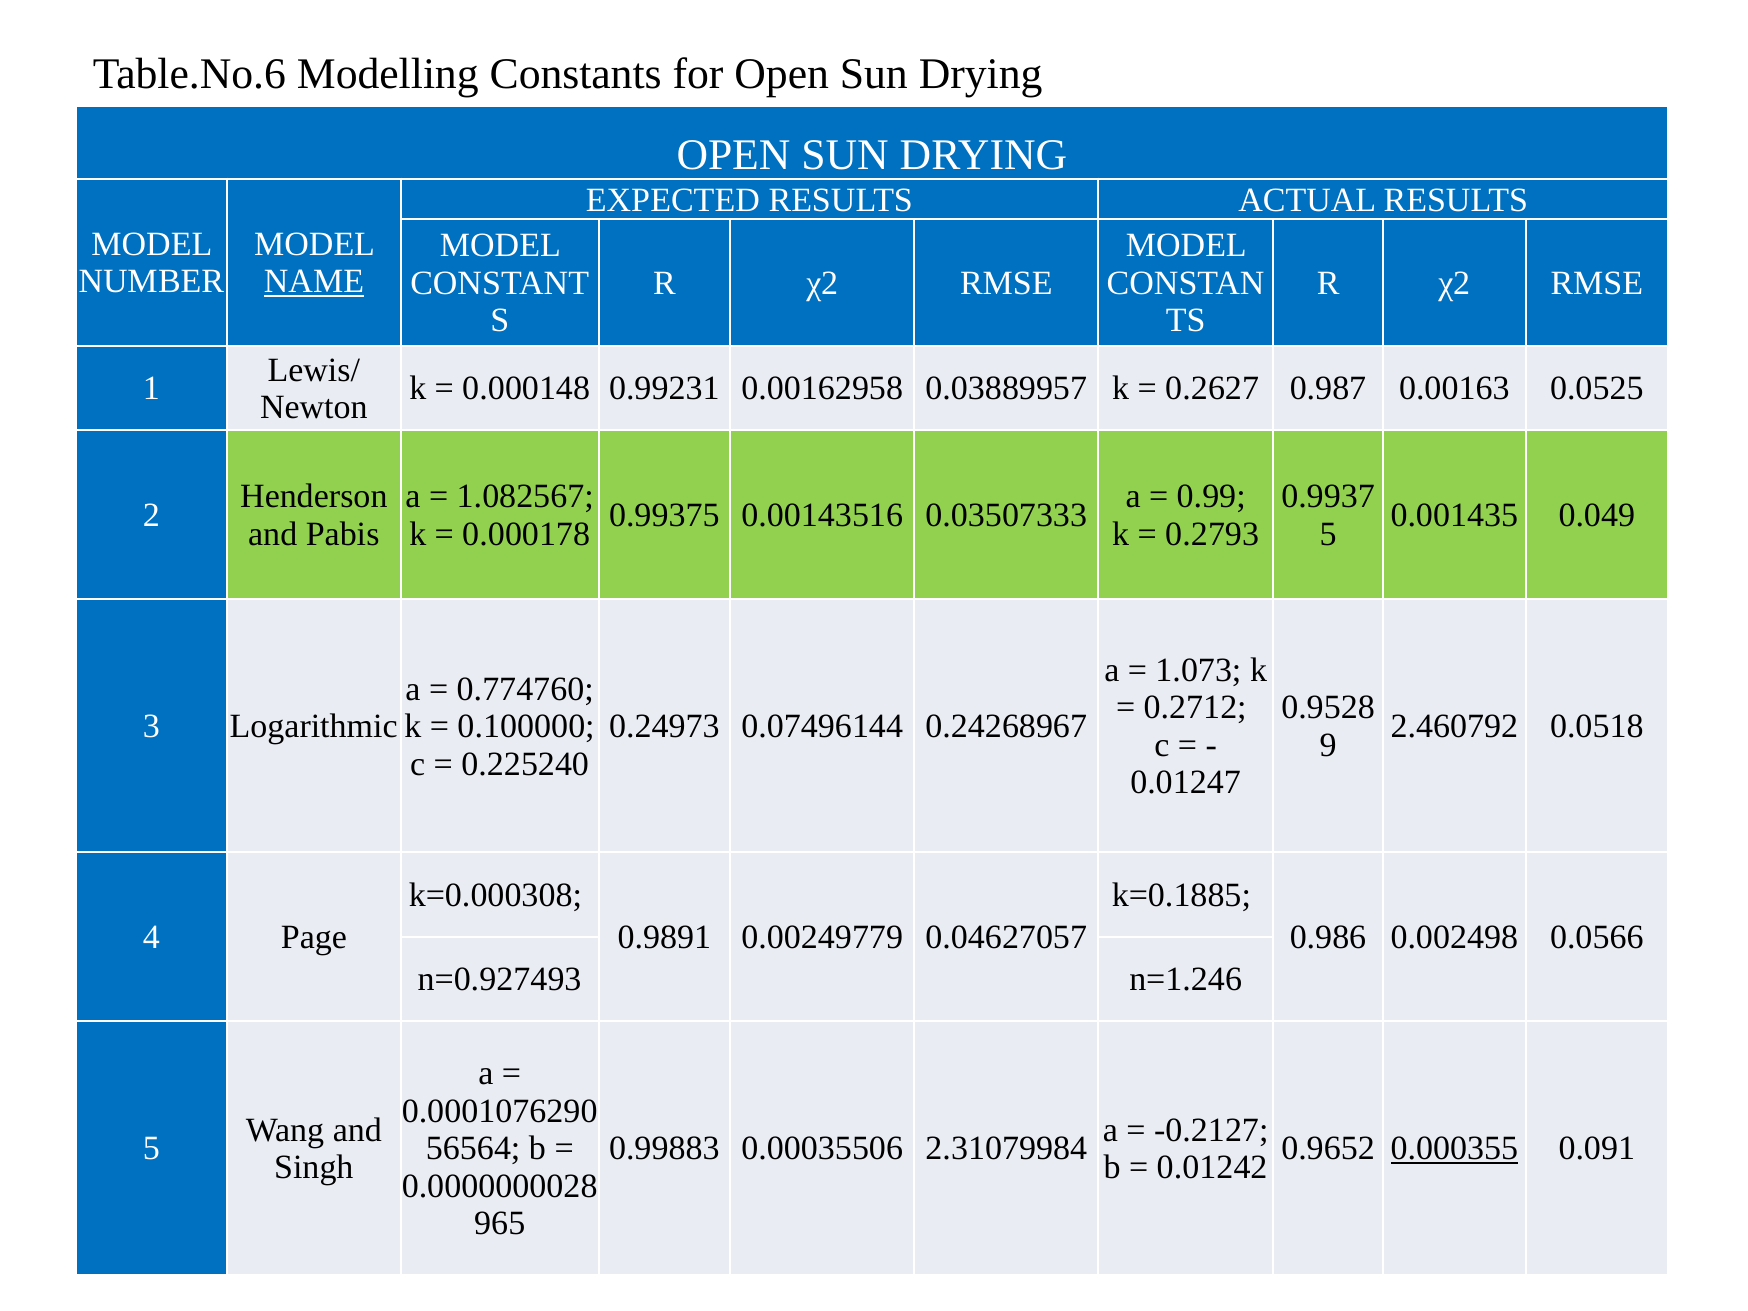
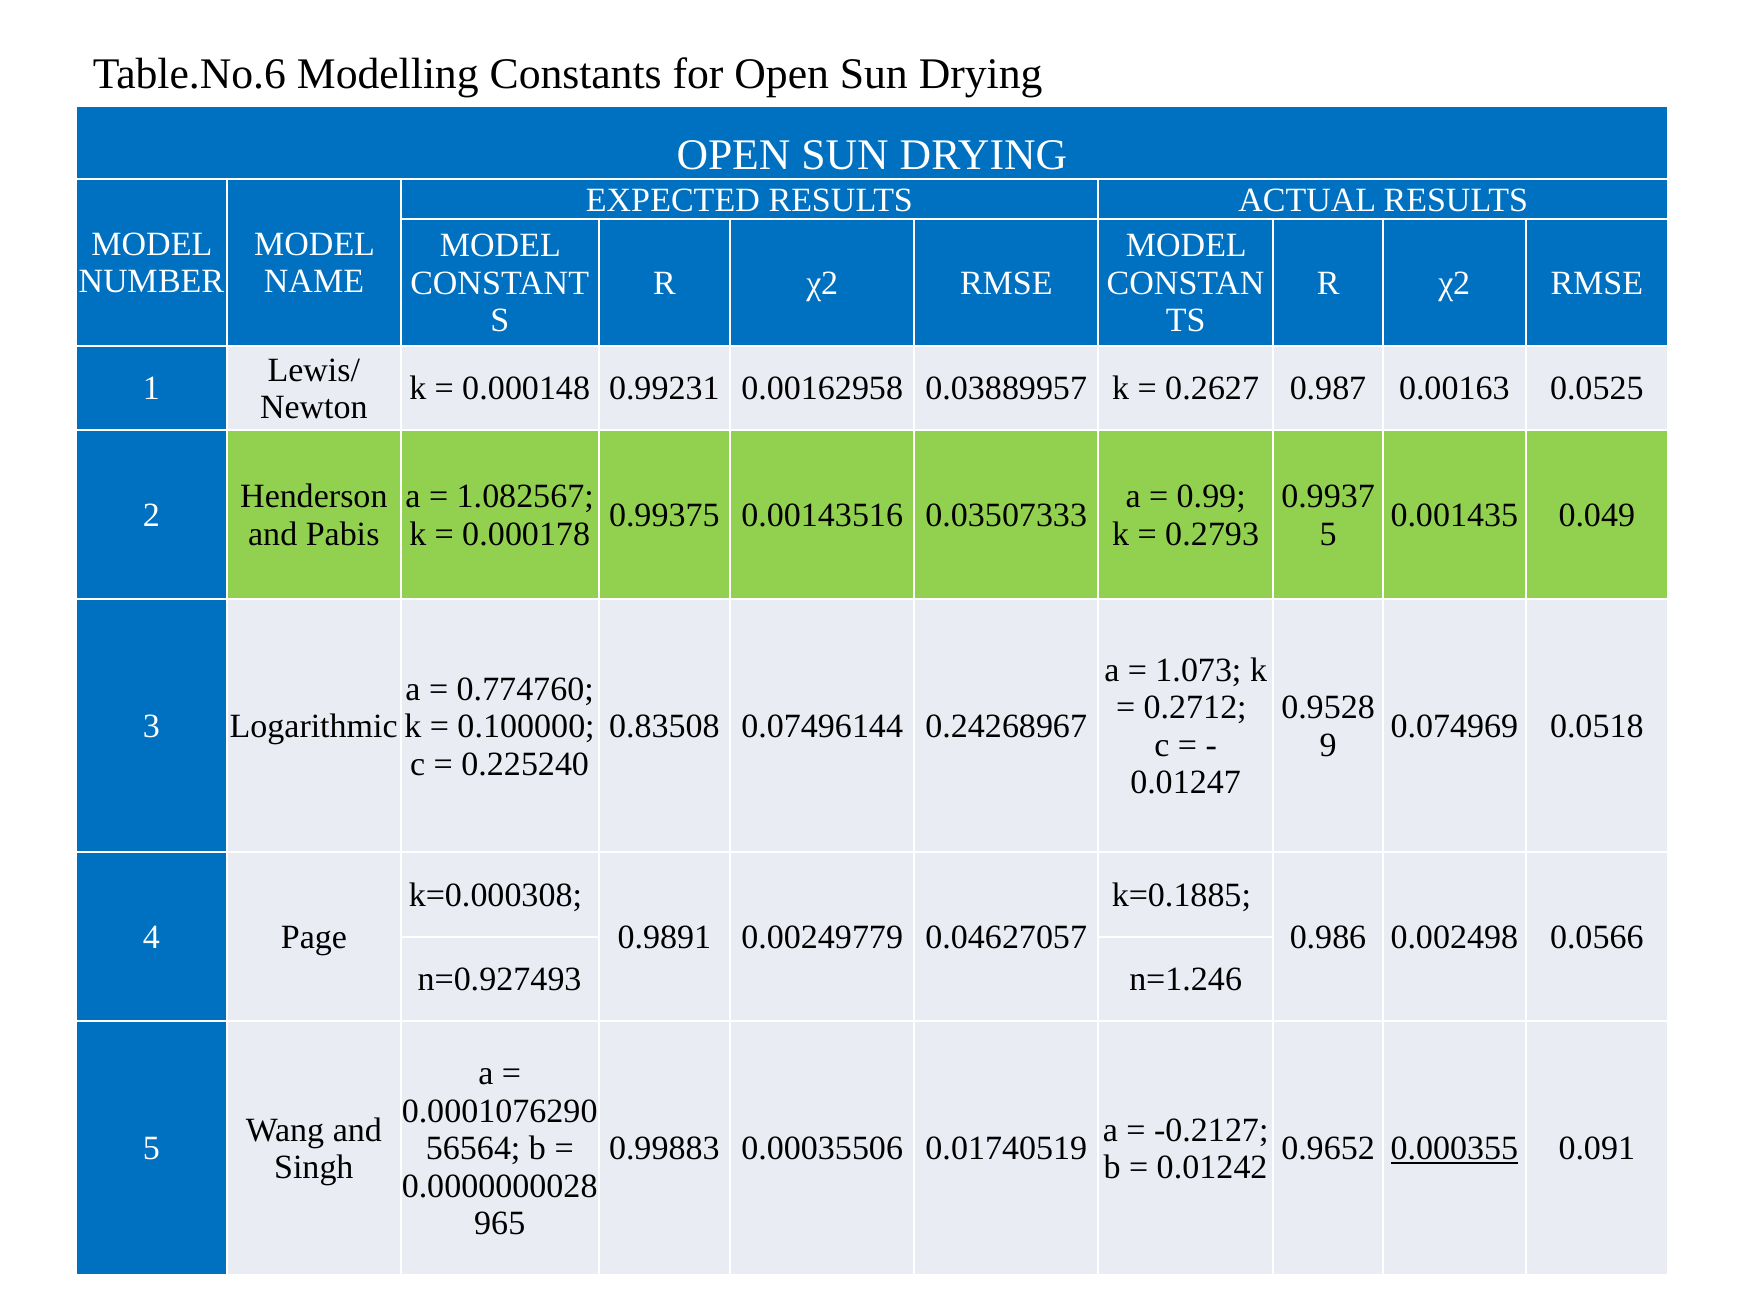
NAME underline: present -> none
0.24973: 0.24973 -> 0.83508
2.460792: 2.460792 -> 0.074969
2.31079984: 2.31079984 -> 0.01740519
